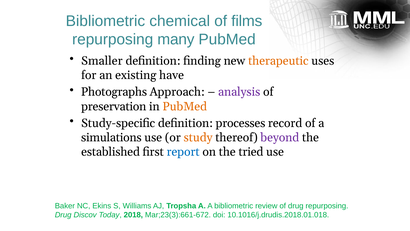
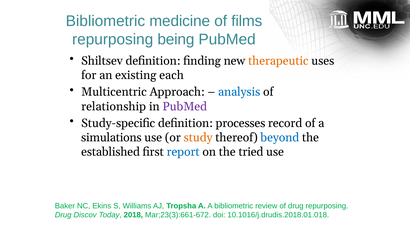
chemical: chemical -> medicine
many: many -> being
Smaller: Smaller -> Shiltsev
have: have -> each
Photographs: Photographs -> Multicentric
analysis colour: purple -> blue
preservation: preservation -> relationship
PubMed at (185, 106) colour: orange -> purple
beyond colour: purple -> blue
